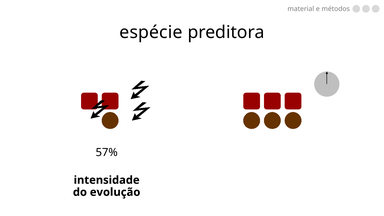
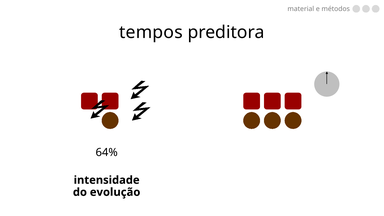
espécie: espécie -> tempos
57%: 57% -> 64%
